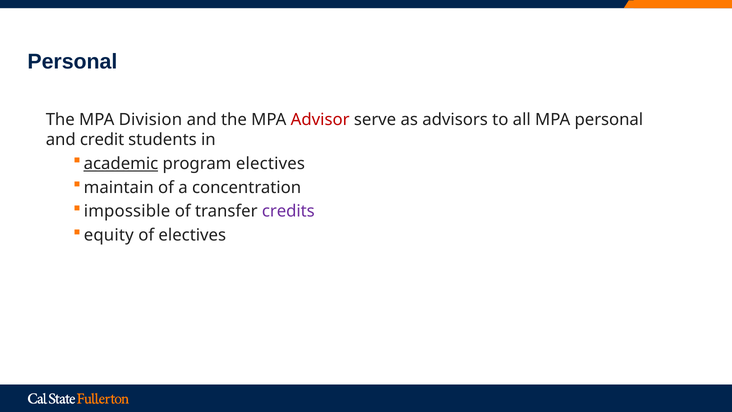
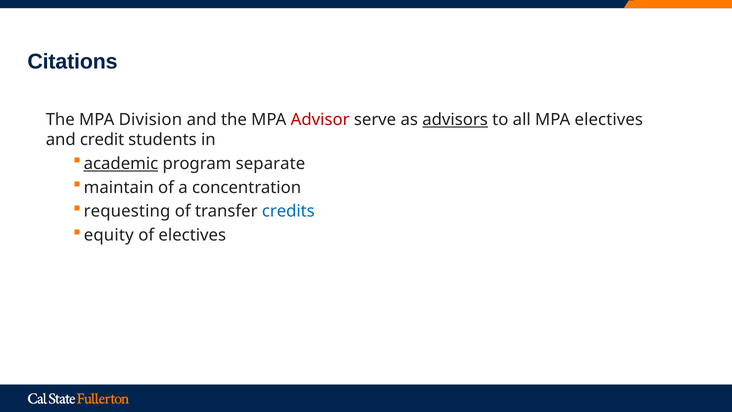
Personal at (72, 62): Personal -> Citations
advisors underline: none -> present
MPA personal: personal -> electives
program electives: electives -> separate
impossible: impossible -> requesting
credits colour: purple -> blue
